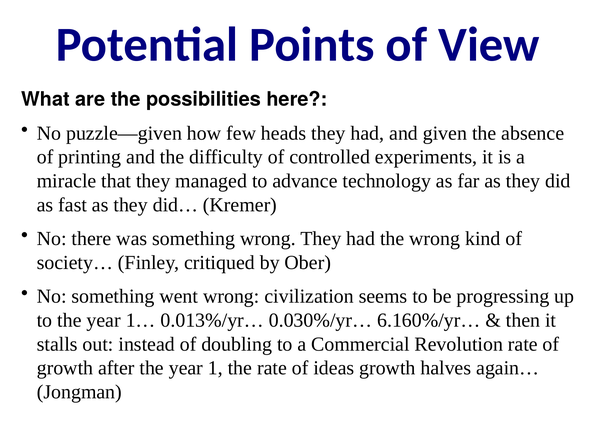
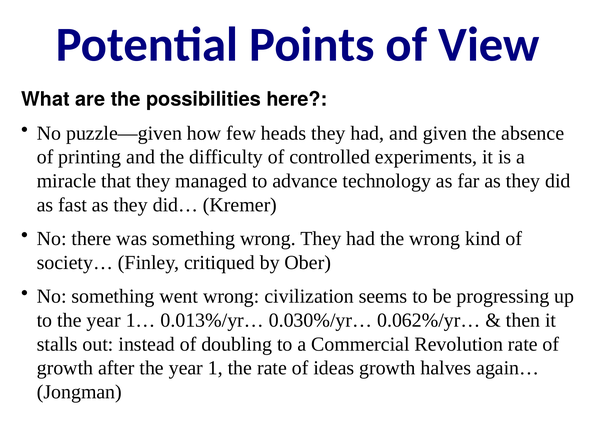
6.160%/yr…: 6.160%/yr… -> 0.062%/yr…
